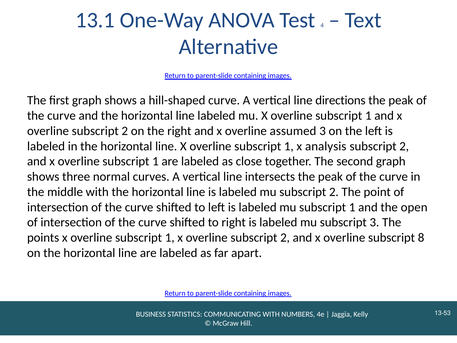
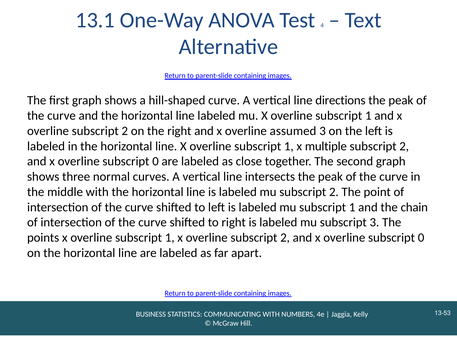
analysis: analysis -> multiple
1 at (155, 161): 1 -> 0
open: open -> chain
8 at (421, 237): 8 -> 0
